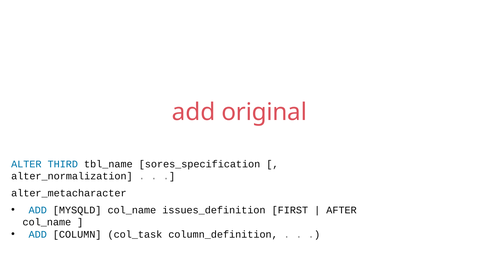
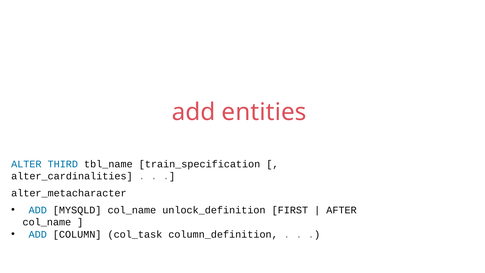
original: original -> entities
sores_specification: sores_specification -> train_specification
alter_normalization: alter_normalization -> alter_cardinalities
issues_definition: issues_definition -> unlock_definition
